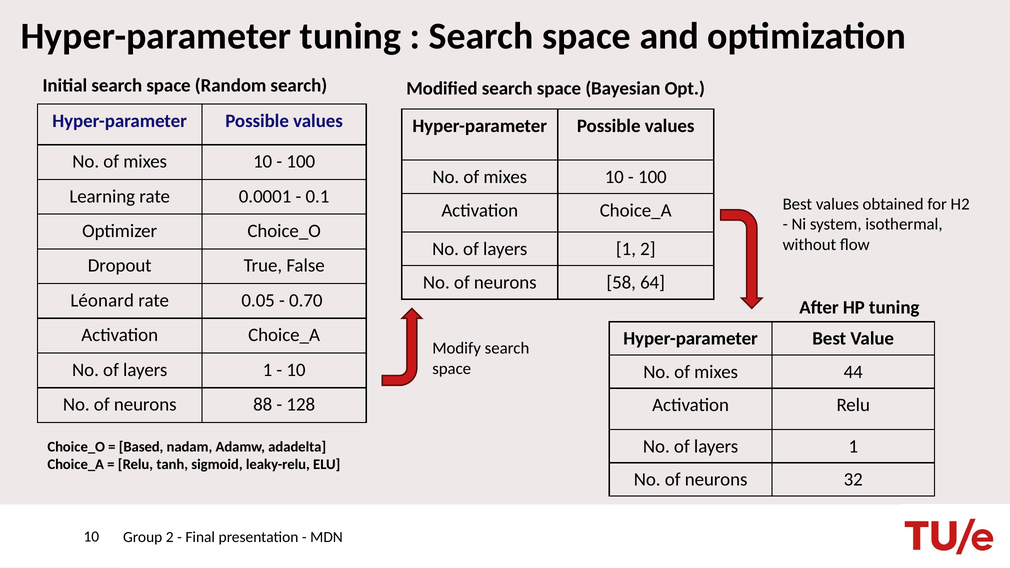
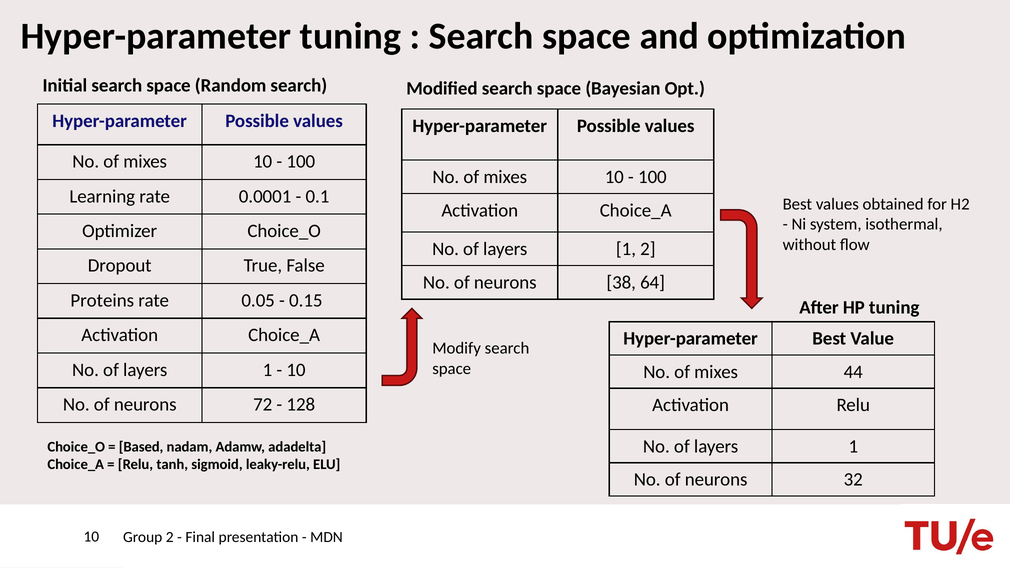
58: 58 -> 38
Léonard: Léonard -> Proteins
0.70: 0.70 -> 0.15
88: 88 -> 72
